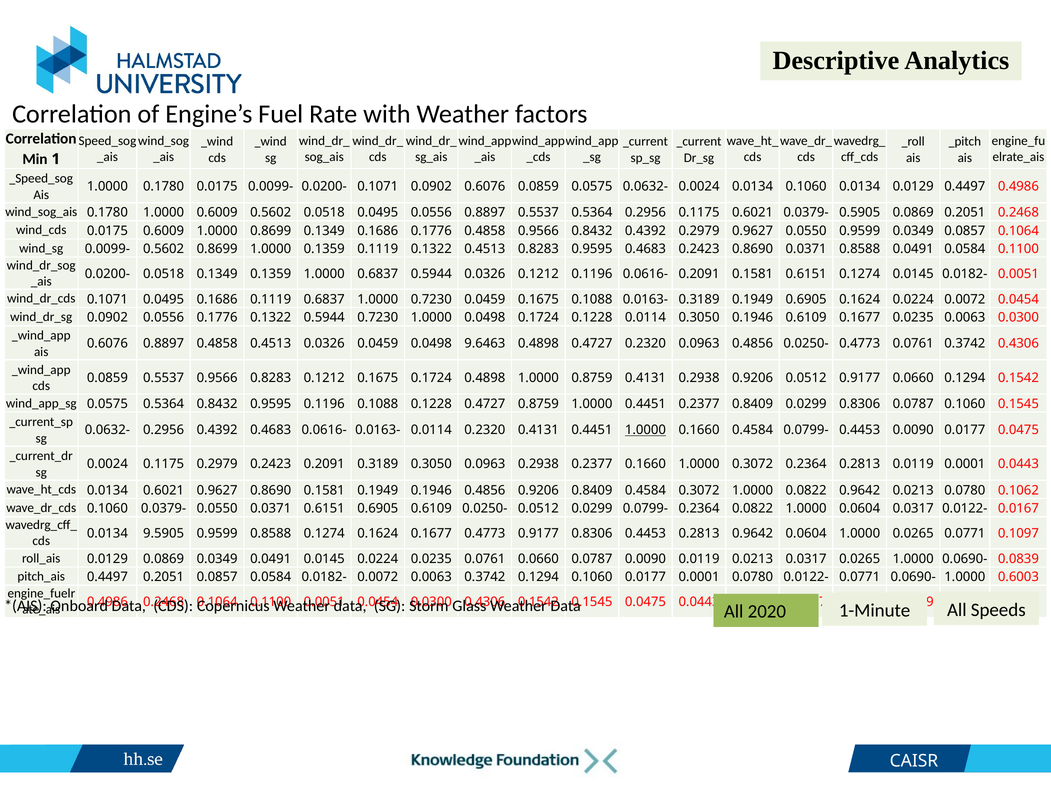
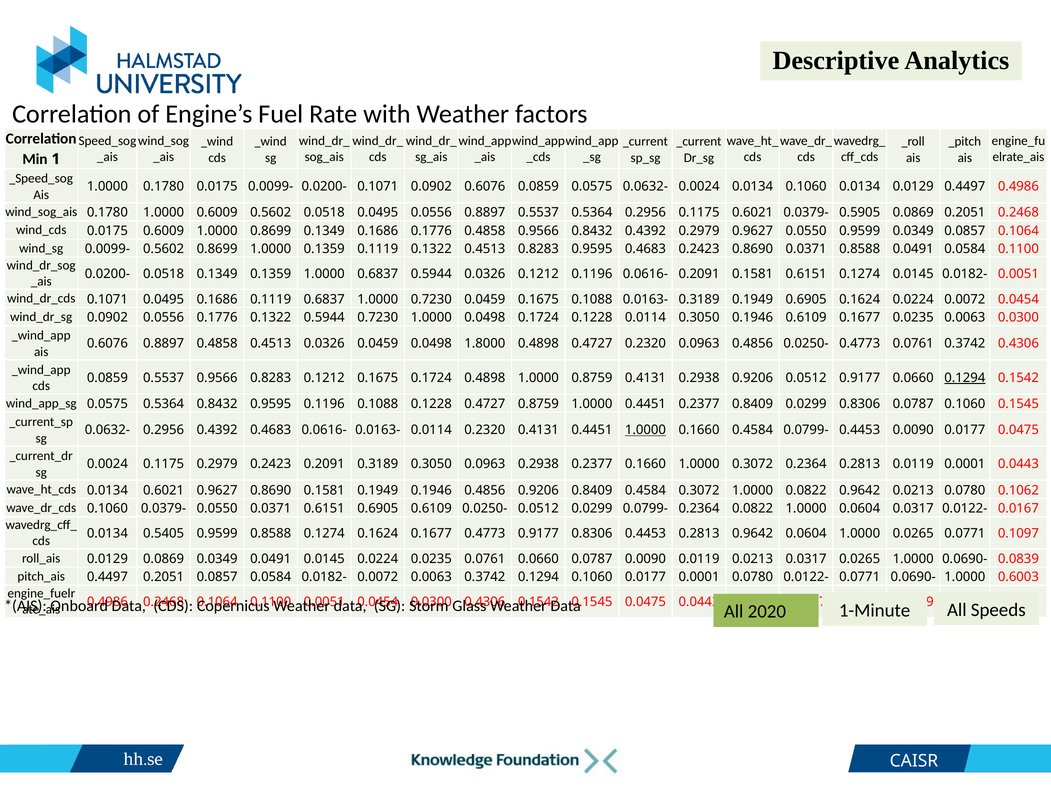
9.6463: 9.6463 -> 1.8000
0.1294 at (965, 378) underline: none -> present
9.5905: 9.5905 -> 0.5405
